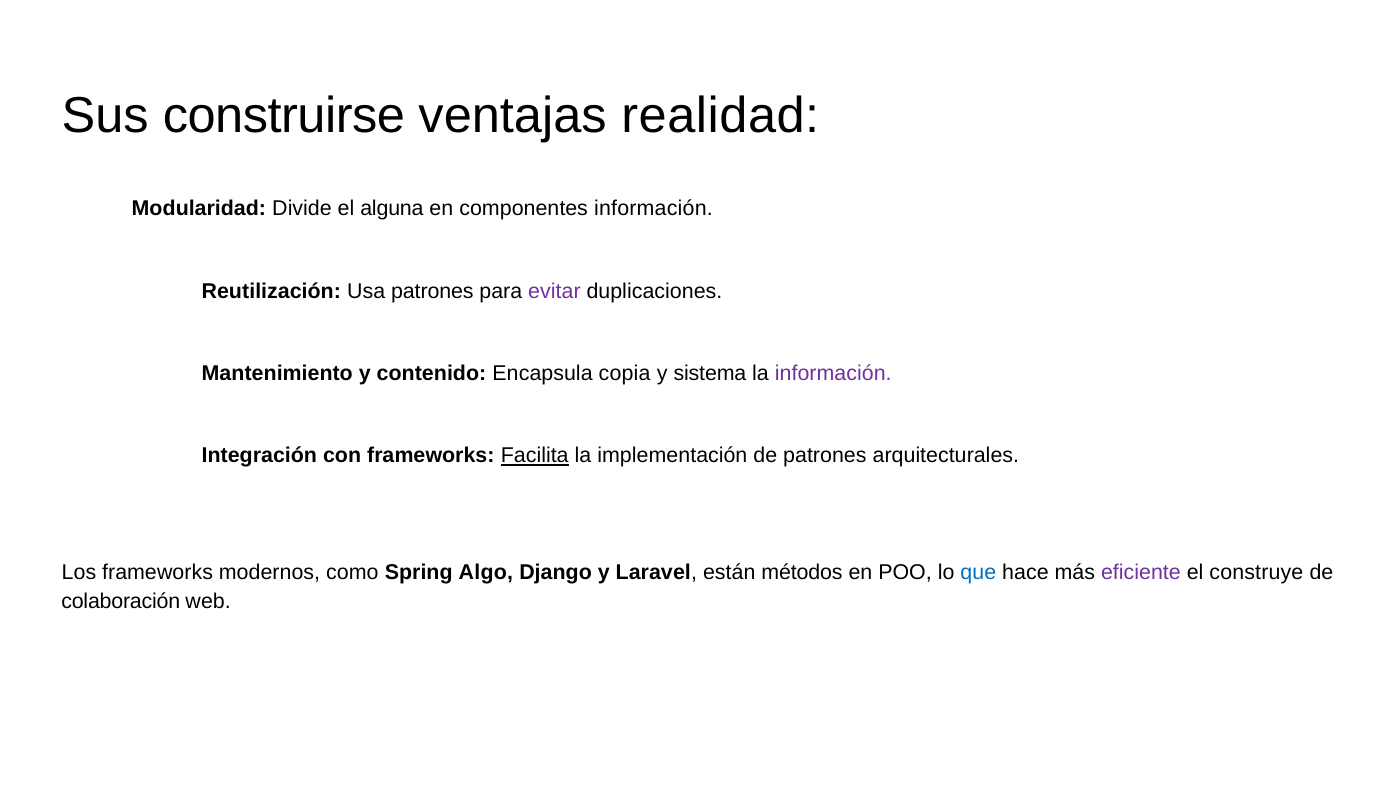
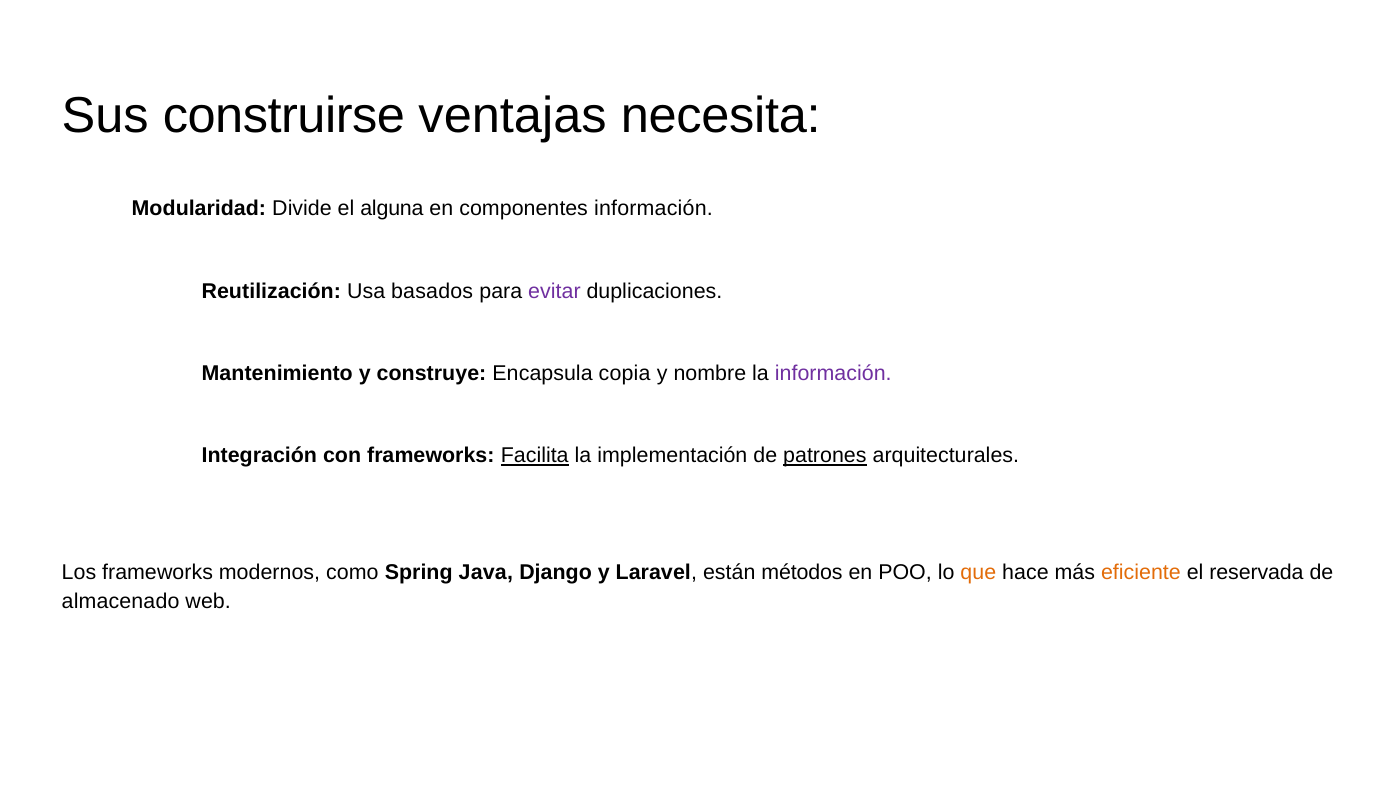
realidad: realidad -> necesita
Usa patrones: patrones -> basados
contenido: contenido -> construye
sistema: sistema -> nombre
patrones at (825, 456) underline: none -> present
Algo: Algo -> Java
que colour: blue -> orange
eficiente colour: purple -> orange
construye: construye -> reservada
colaboración: colaboración -> almacenado
